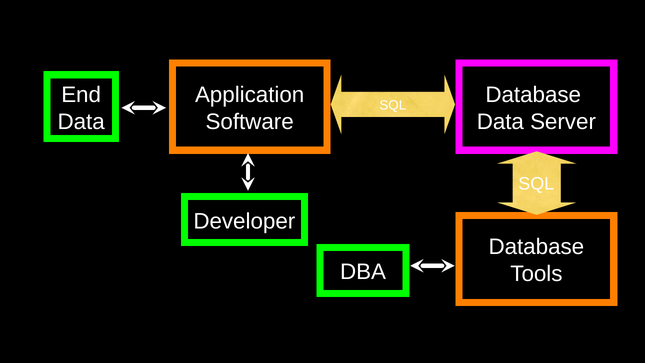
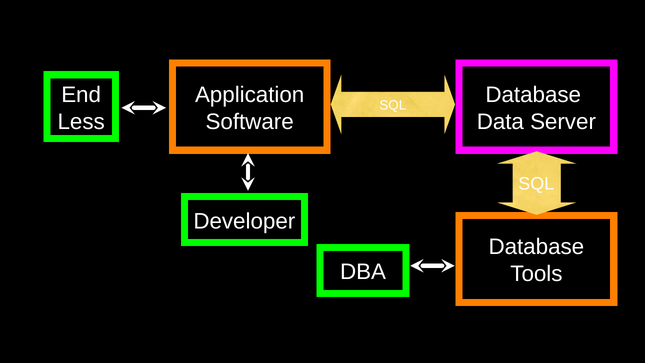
Data at (81, 122): Data -> Less
